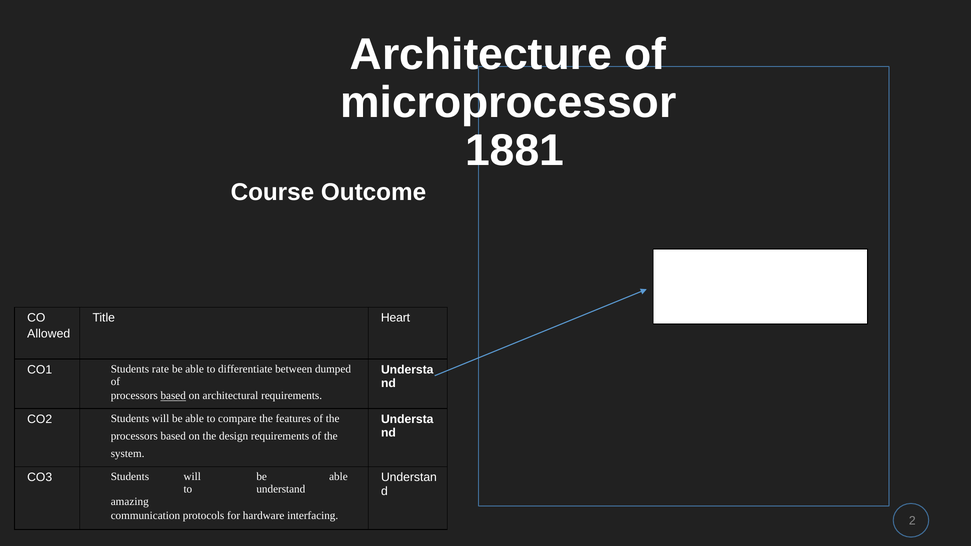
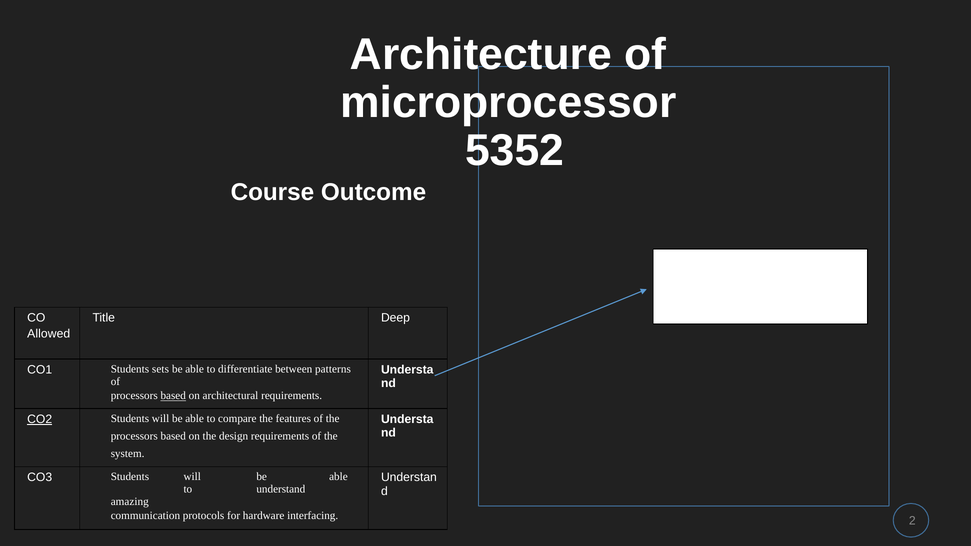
1881: 1881 -> 5352
Heart: Heart -> Deep
rate: rate -> sets
dumped: dumped -> patterns
CO2 underline: none -> present
